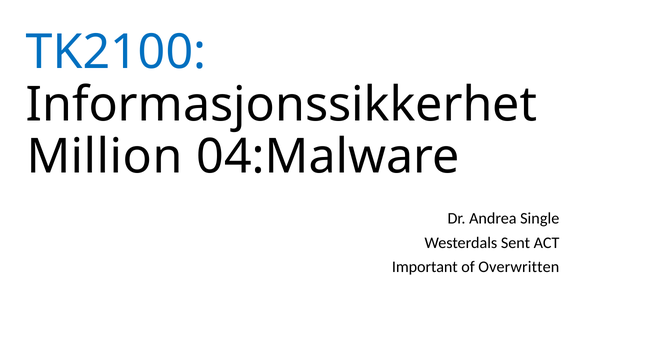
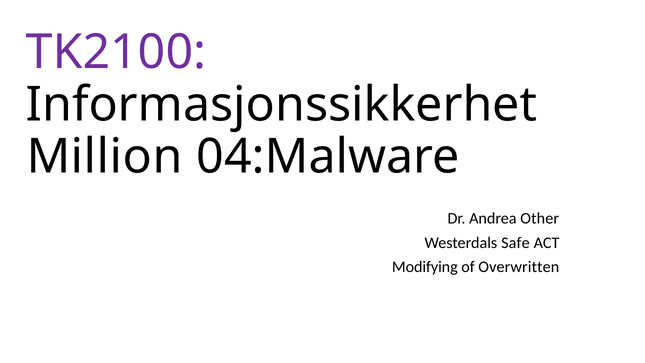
TK2100 colour: blue -> purple
Single: Single -> Other
Sent: Sent -> Safe
Important: Important -> Modifying
